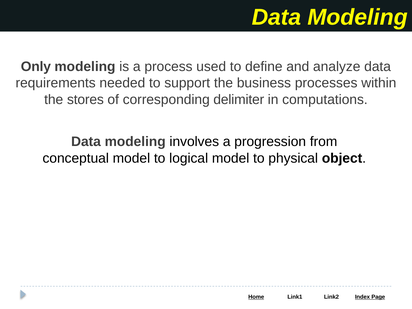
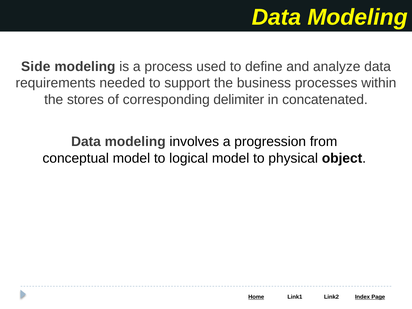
Only: Only -> Side
computations: computations -> concatenated
